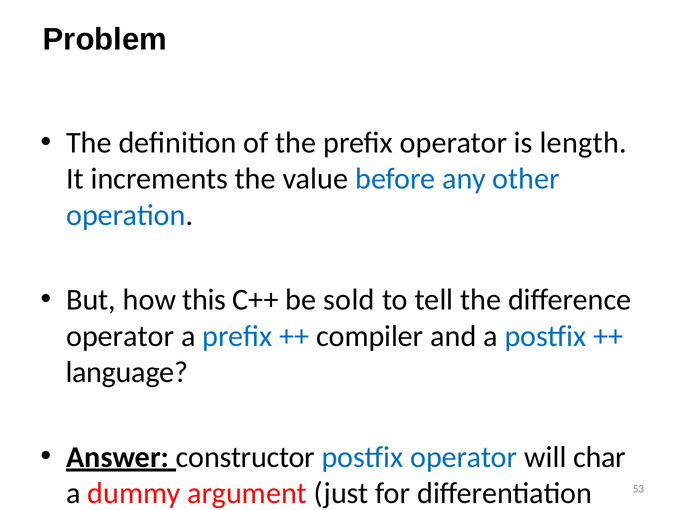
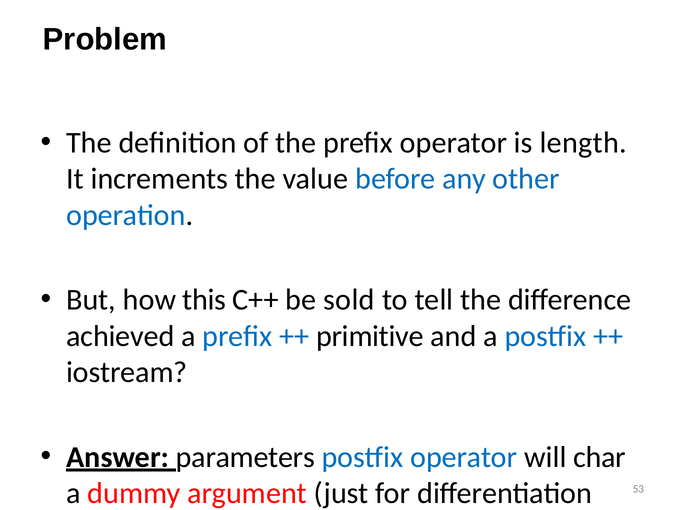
operator at (120, 336): operator -> achieved
compiler: compiler -> primitive
language: language -> iostream
constructor: constructor -> parameters
